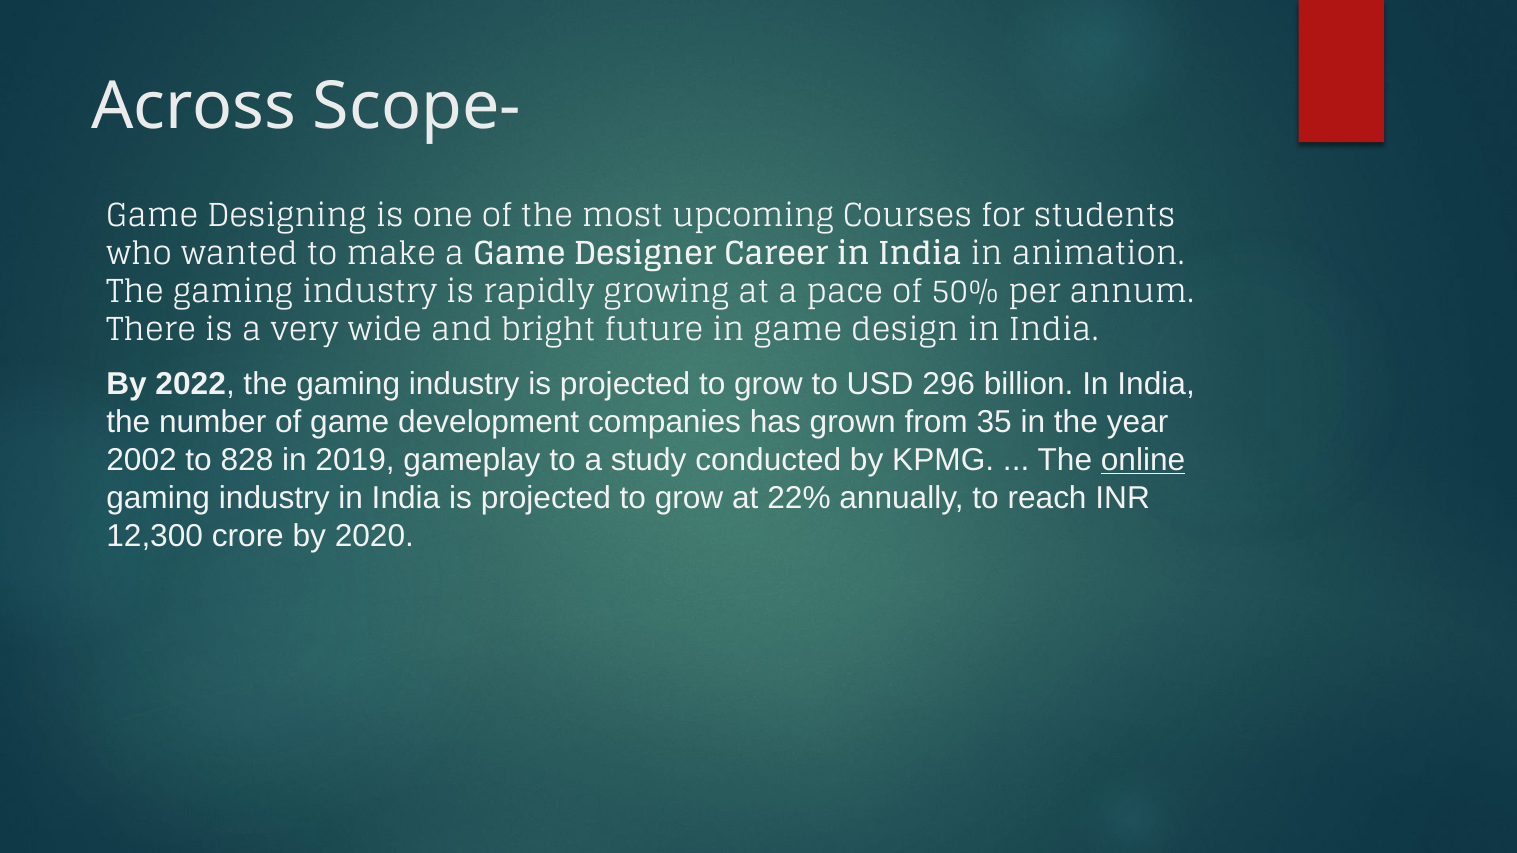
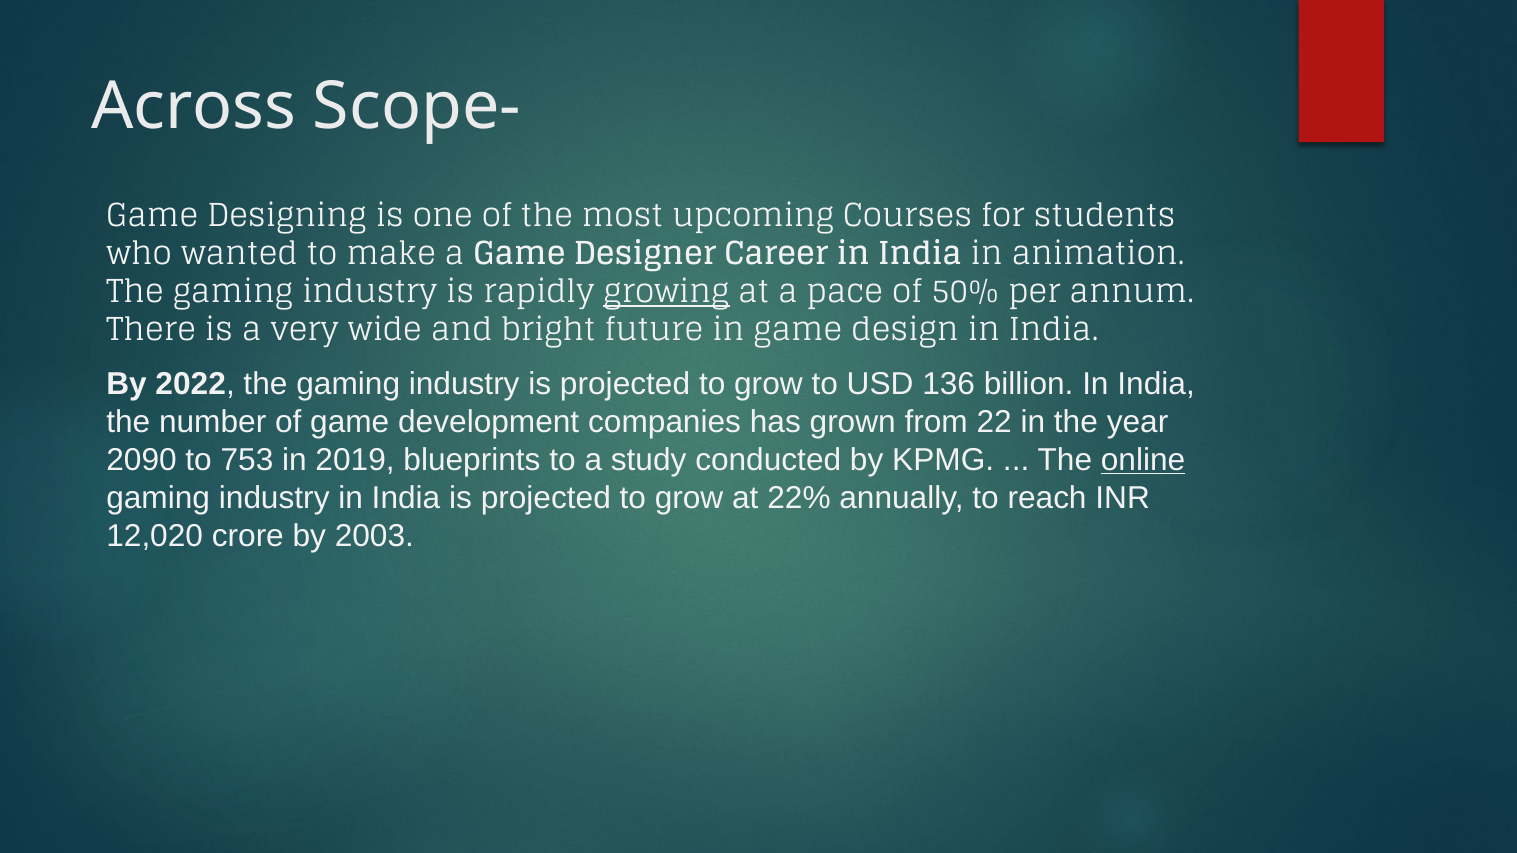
growing underline: none -> present
296: 296 -> 136
35: 35 -> 22
2002: 2002 -> 2090
828: 828 -> 753
gameplay: gameplay -> blueprints
12,300: 12,300 -> 12,020
2020: 2020 -> 2003
